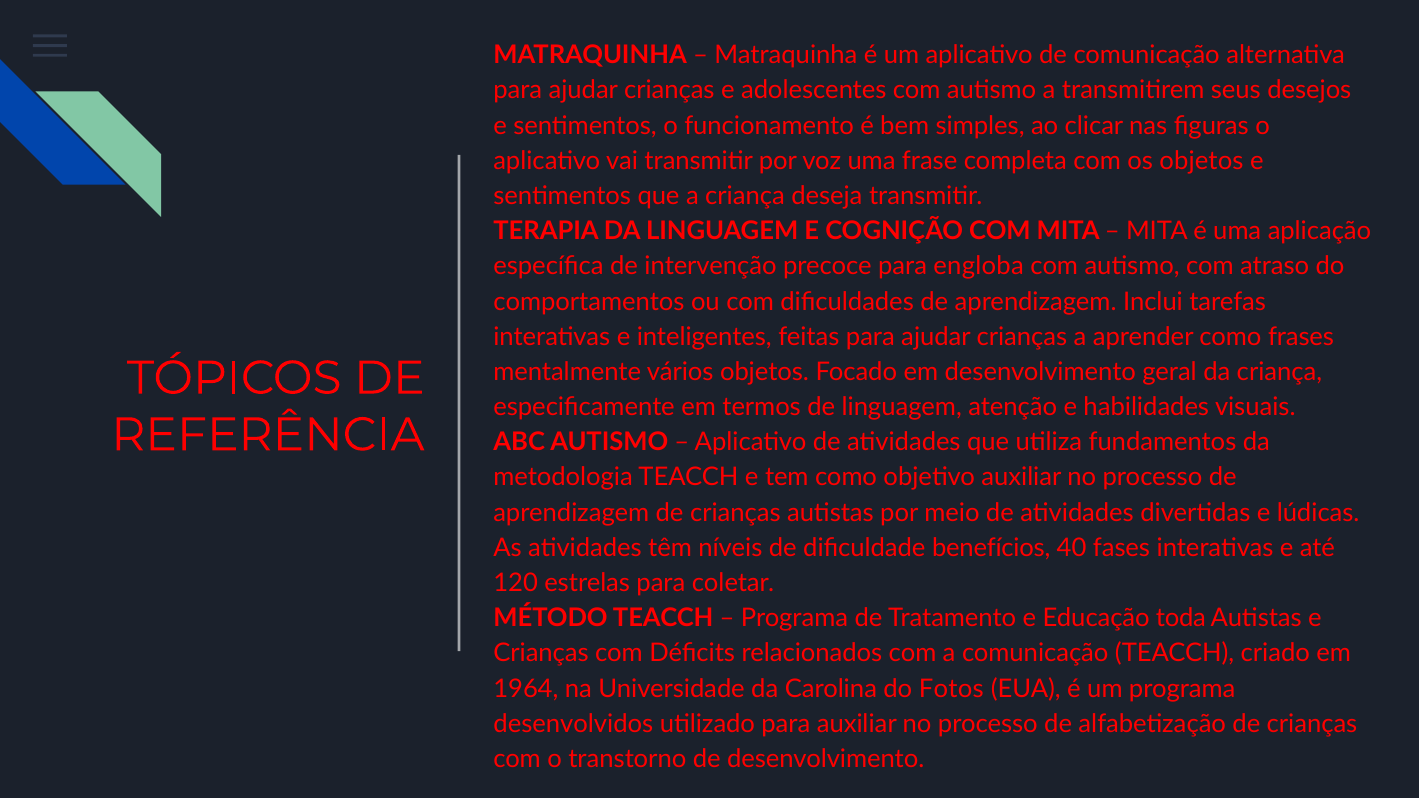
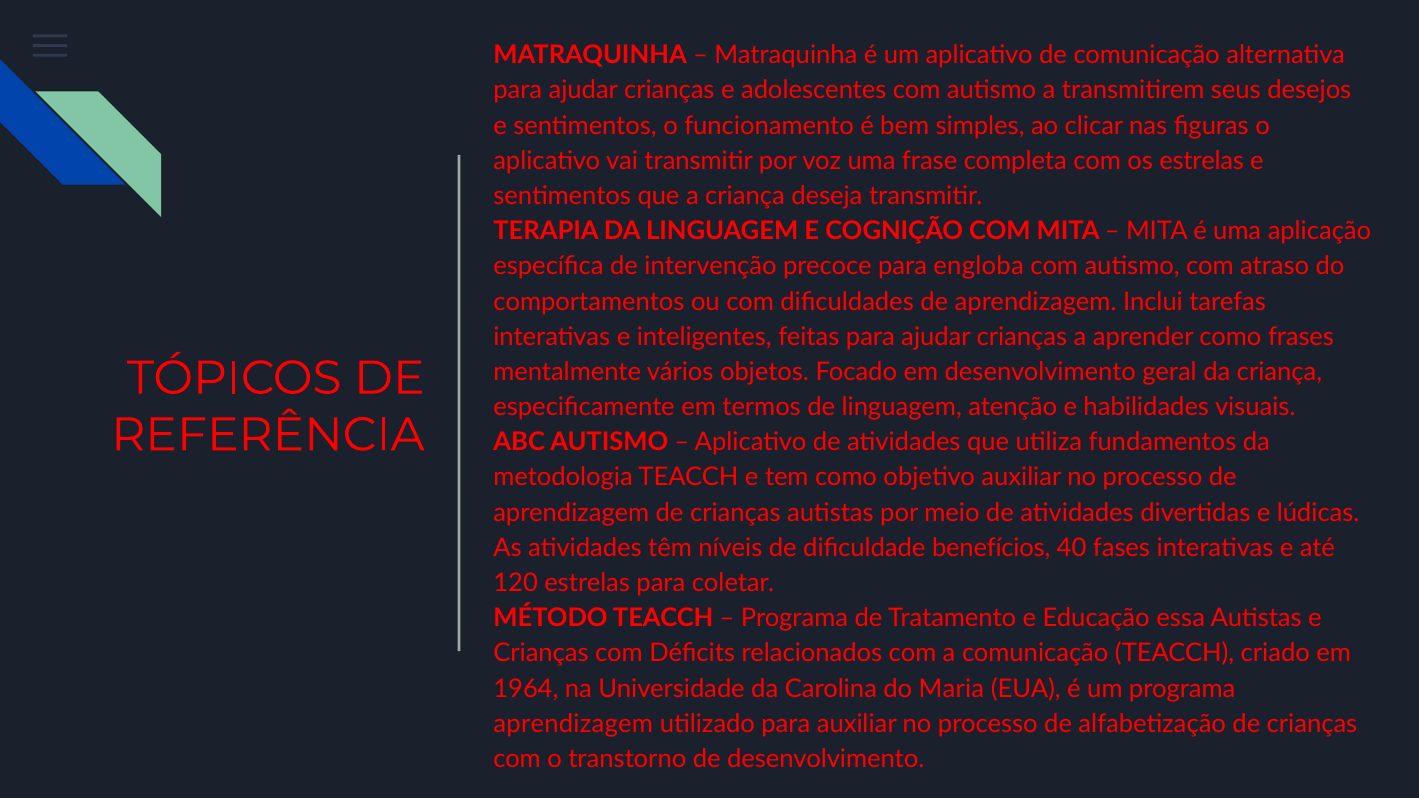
os objetos: objetos -> estrelas
toda: toda -> essa
Fotos: Fotos -> Maria
desenvolvidos at (573, 724): desenvolvidos -> aprendizagem
